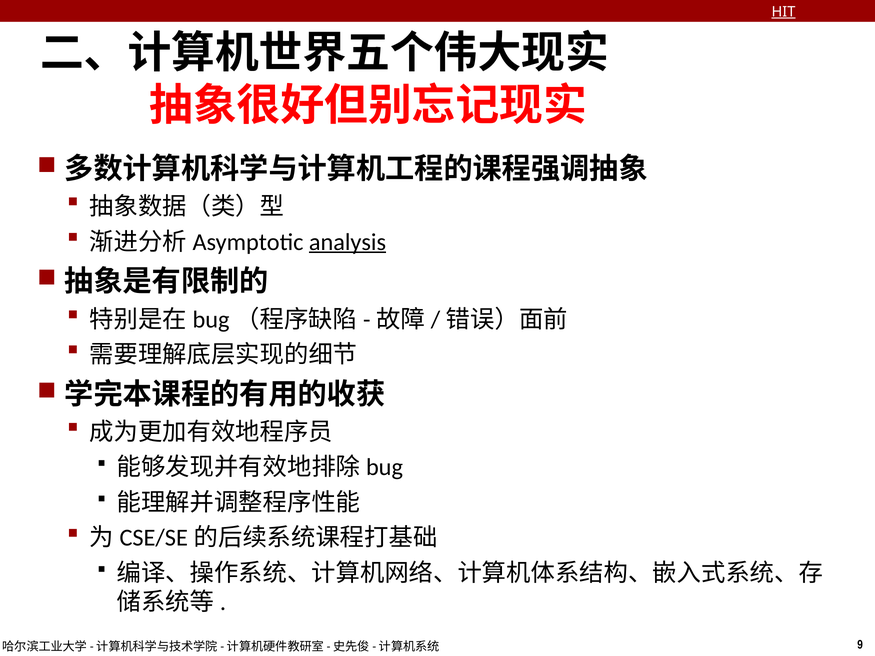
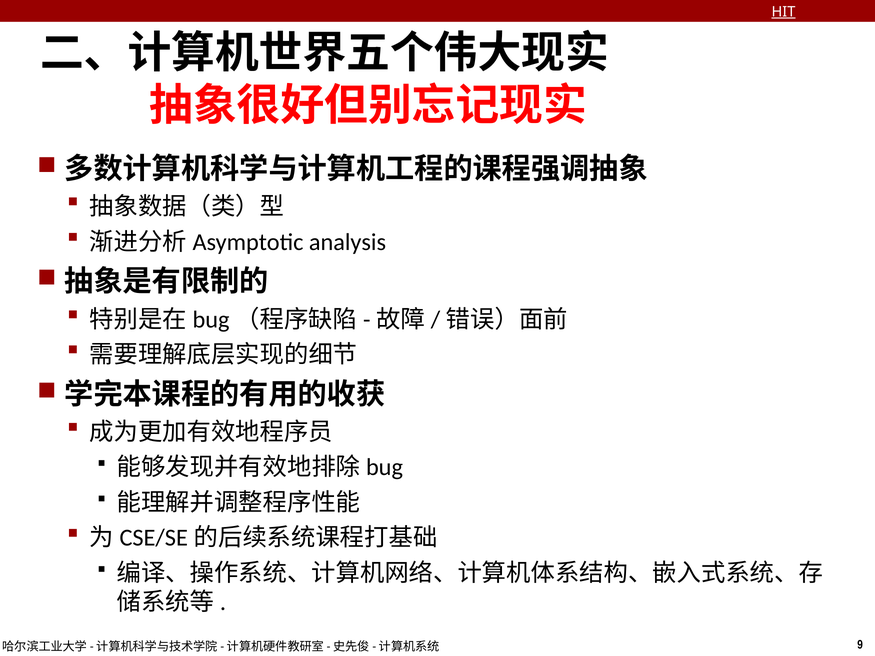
analysis underline: present -> none
